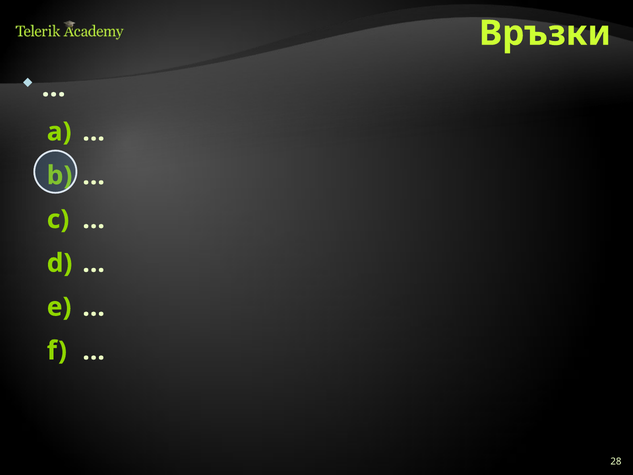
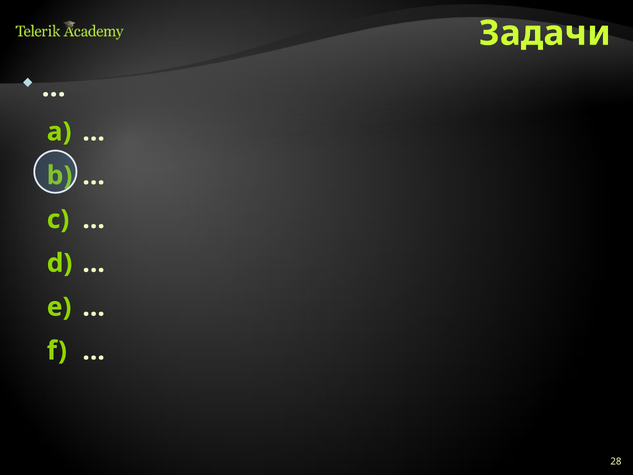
Връзки: Връзки -> Задачи
